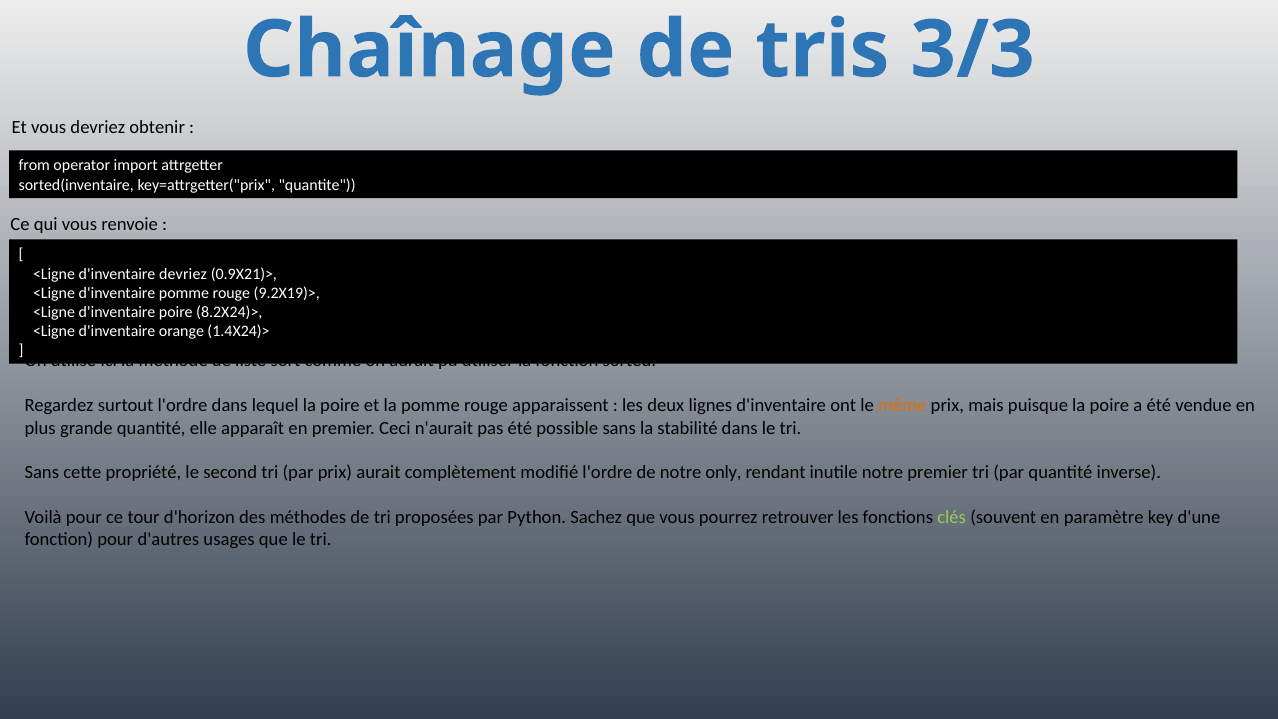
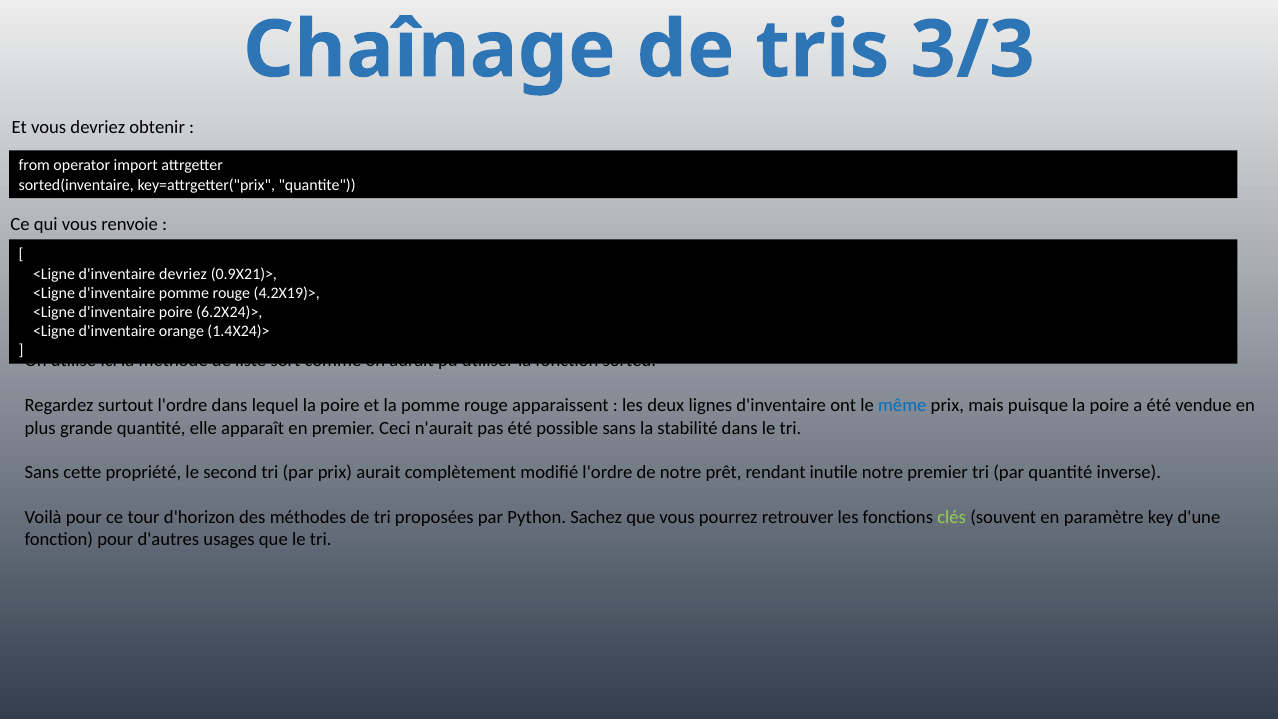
9.2X19)>: 9.2X19)> -> 4.2X19)>
8.2X24)>: 8.2X24)> -> 6.2X24)>
même colour: orange -> blue
only: only -> prêt
